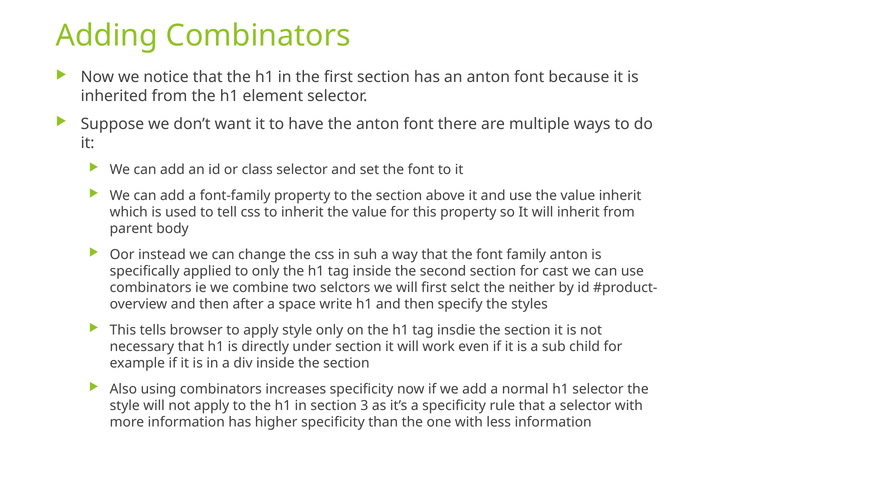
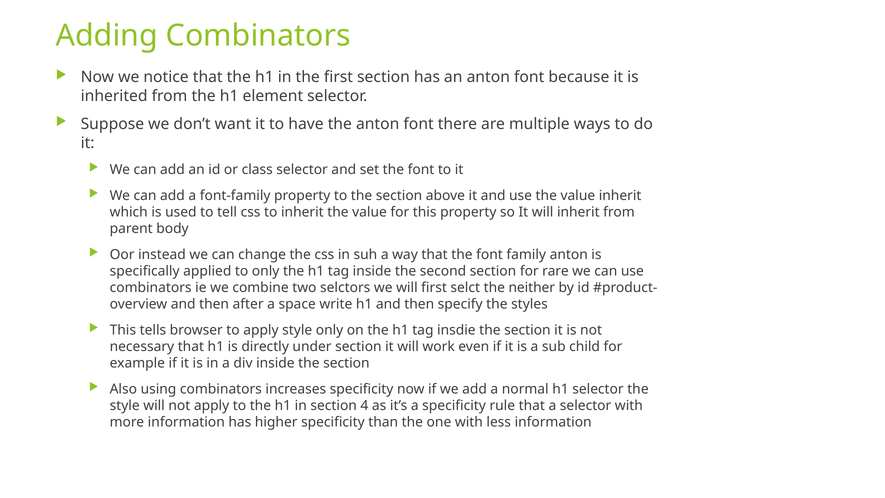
cast: cast -> rare
3: 3 -> 4
